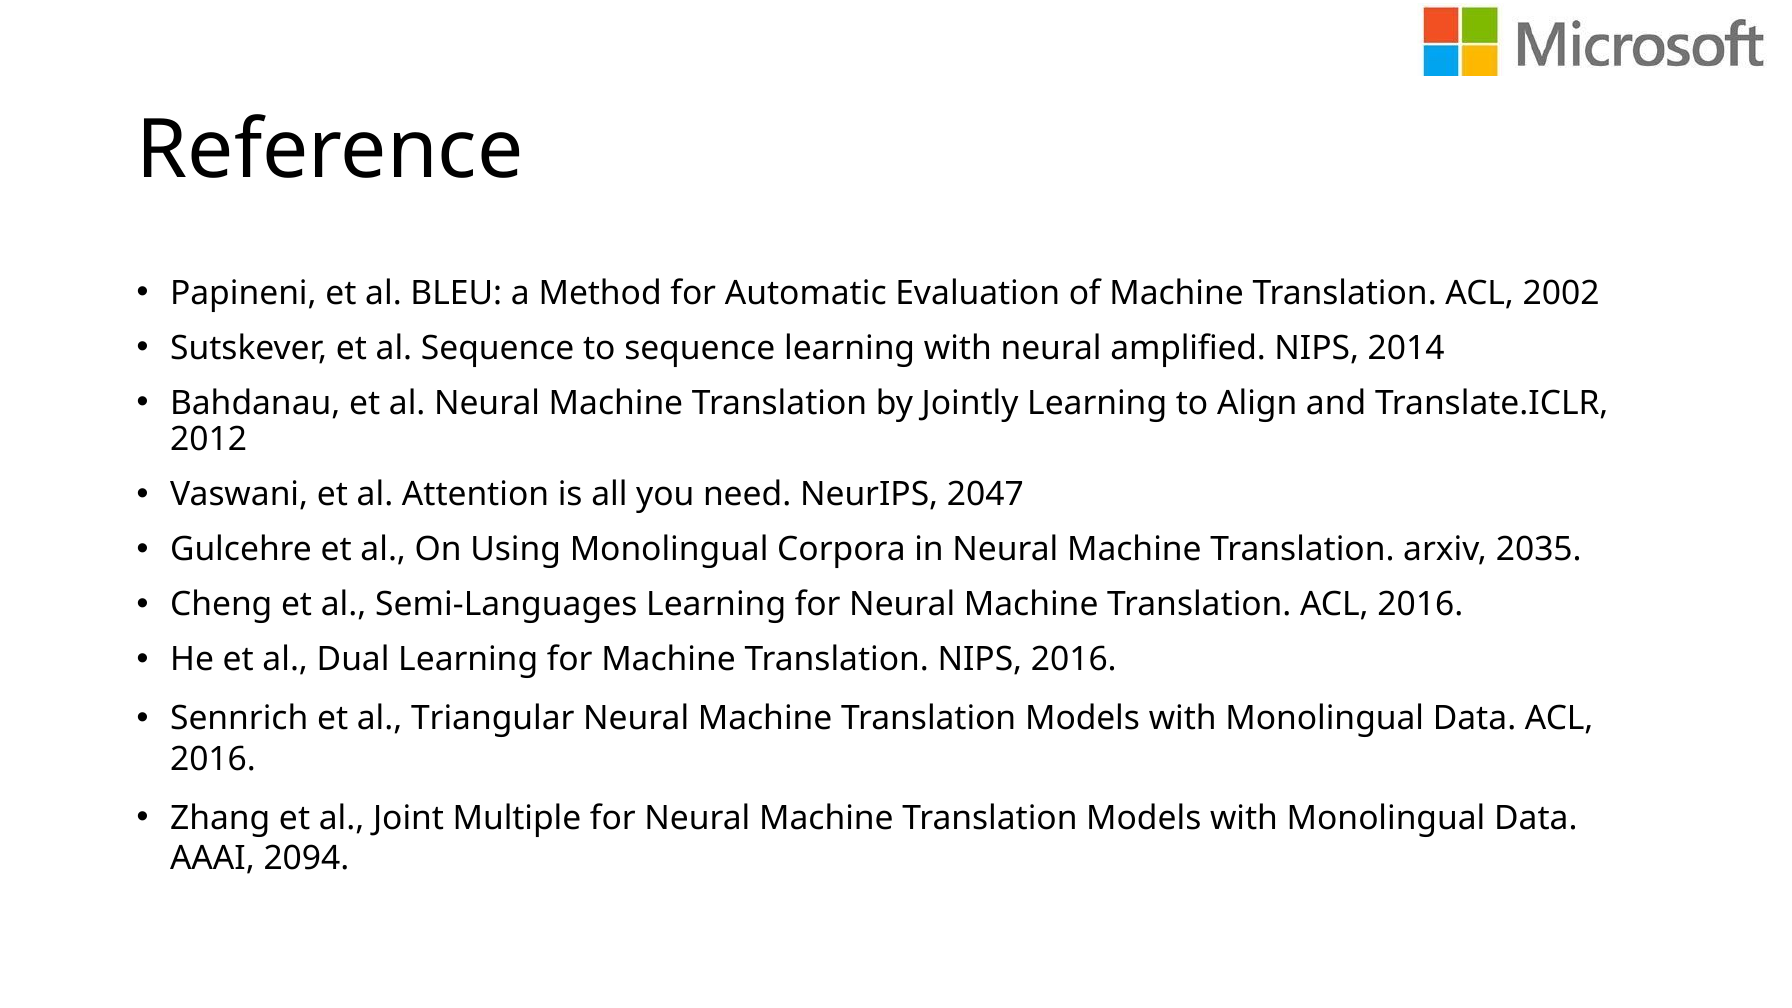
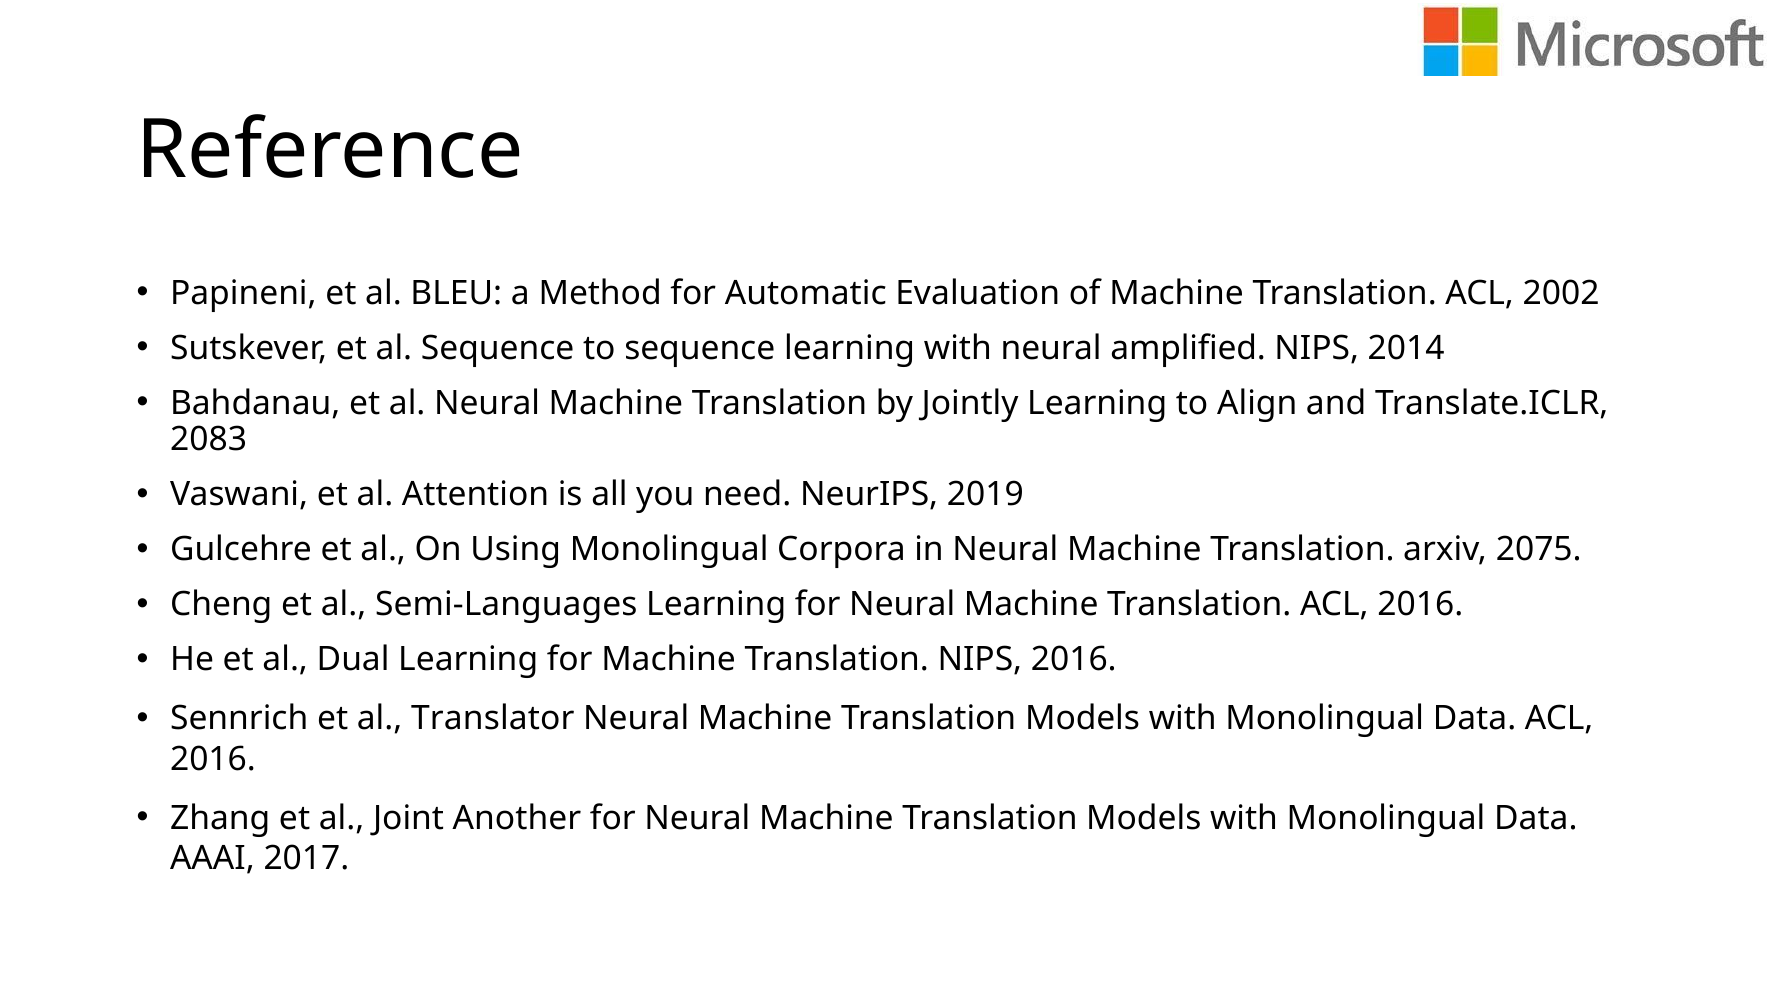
2012: 2012 -> 2083
2047: 2047 -> 2019
2035: 2035 -> 2075
Triangular: Triangular -> Translator
Multiple: Multiple -> Another
2094: 2094 -> 2017
